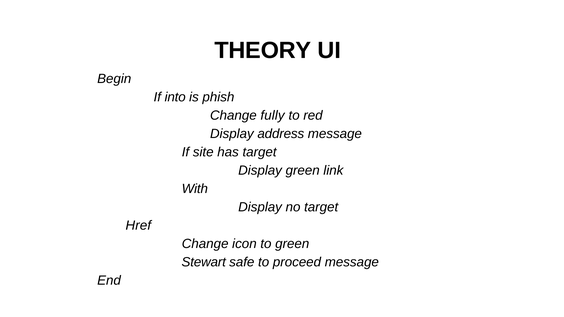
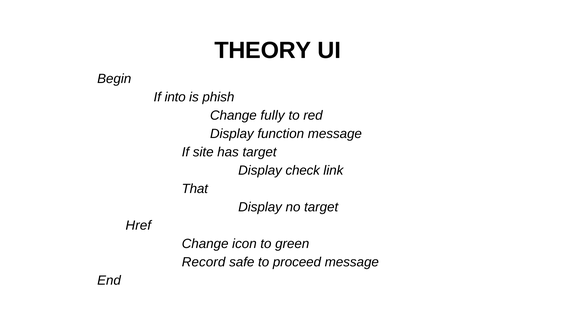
address: address -> function
Display green: green -> check
With: With -> That
Stewart: Stewart -> Record
